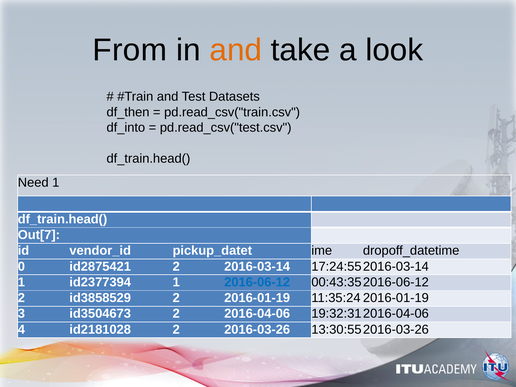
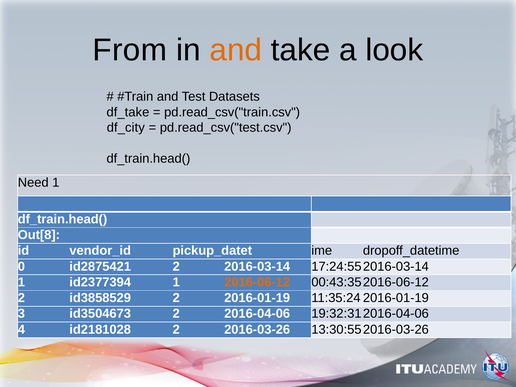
df_then: df_then -> df_take
df_into: df_into -> df_city
Out[7: Out[7 -> Out[8
2016-06-12 colour: blue -> orange
